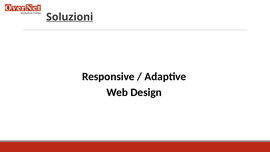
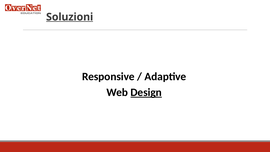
Design underline: none -> present
